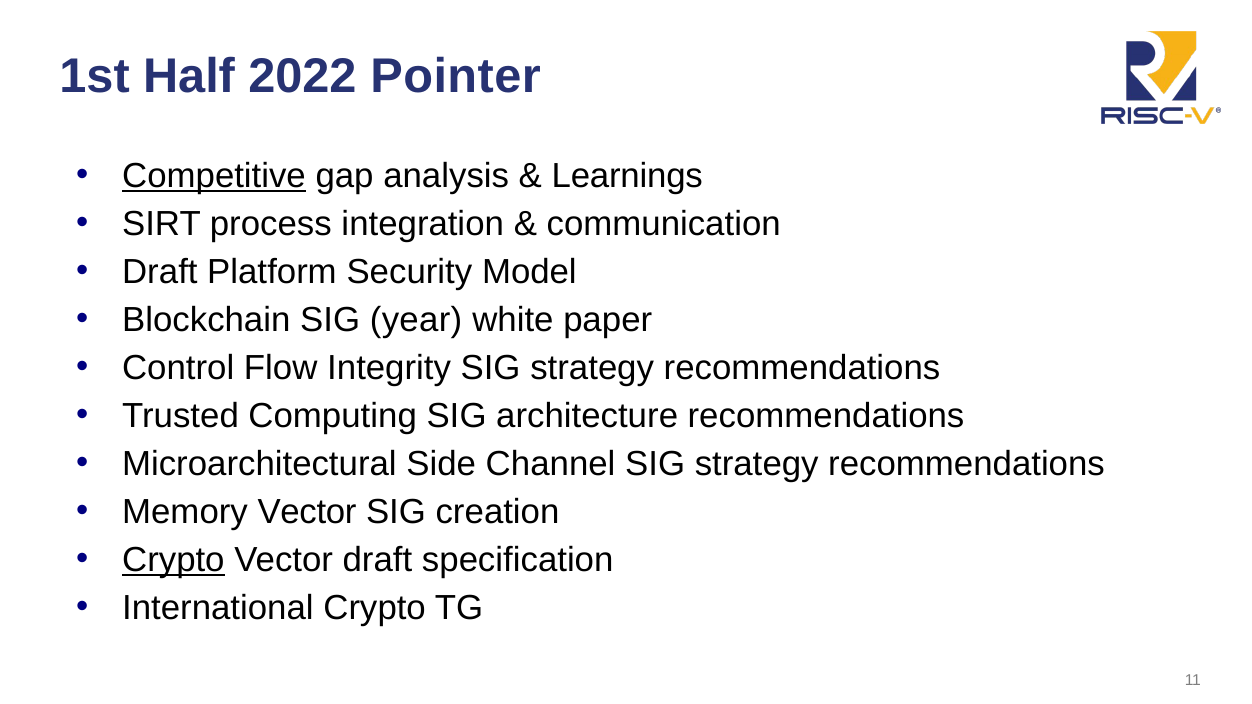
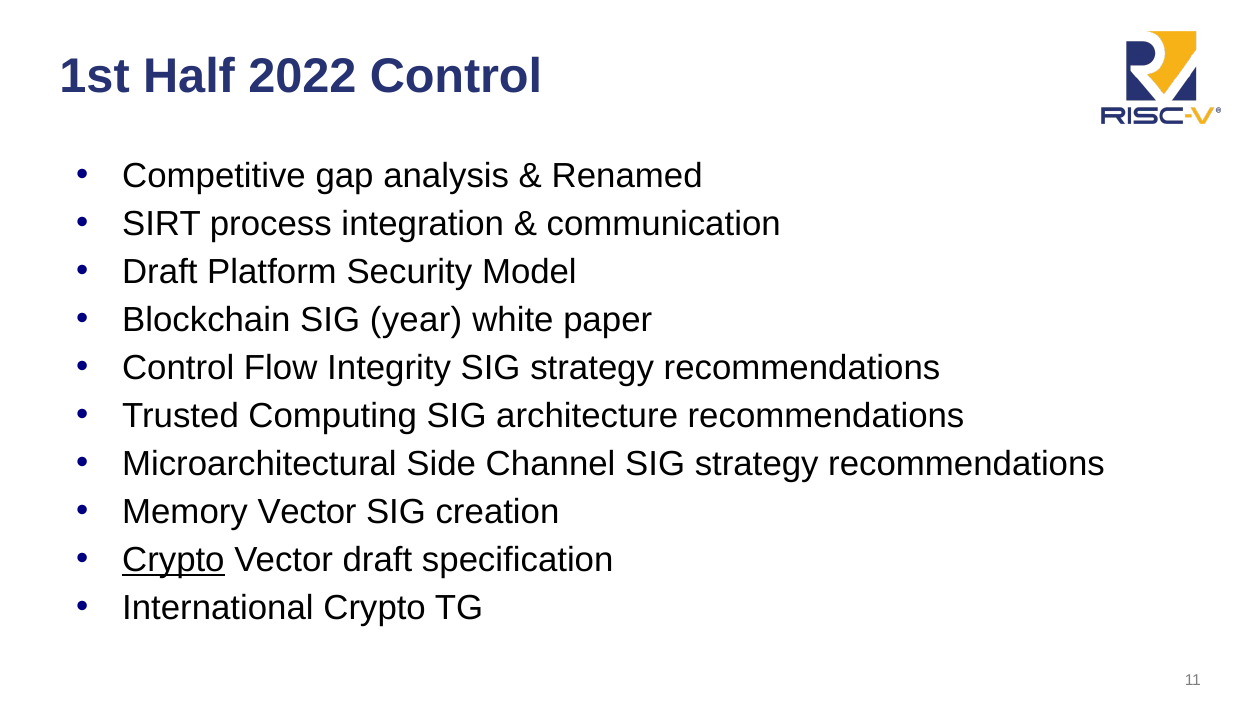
2022 Pointer: Pointer -> Control
Competitive underline: present -> none
Learnings: Learnings -> Renamed
